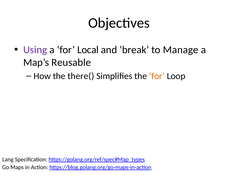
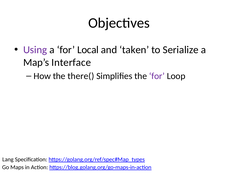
break: break -> taken
Manage: Manage -> Serialize
Reusable: Reusable -> Interface
for at (157, 76) colour: orange -> purple
